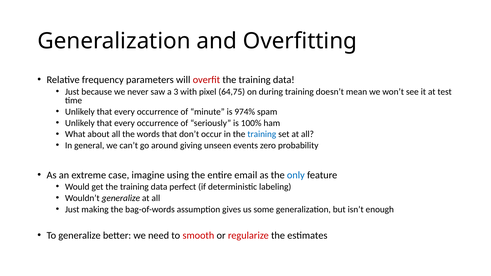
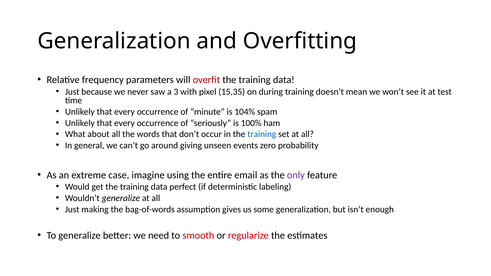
64,75: 64,75 -> 15,35
974%: 974% -> 104%
only colour: blue -> purple
